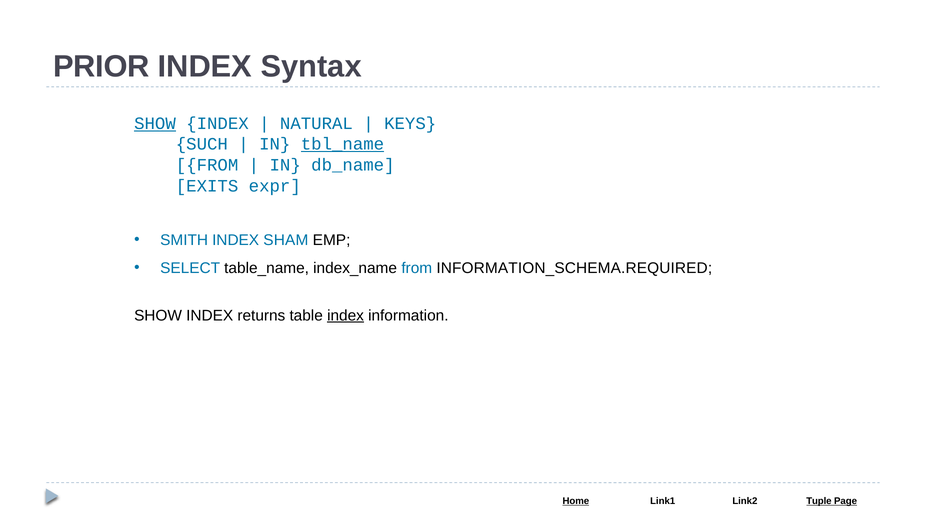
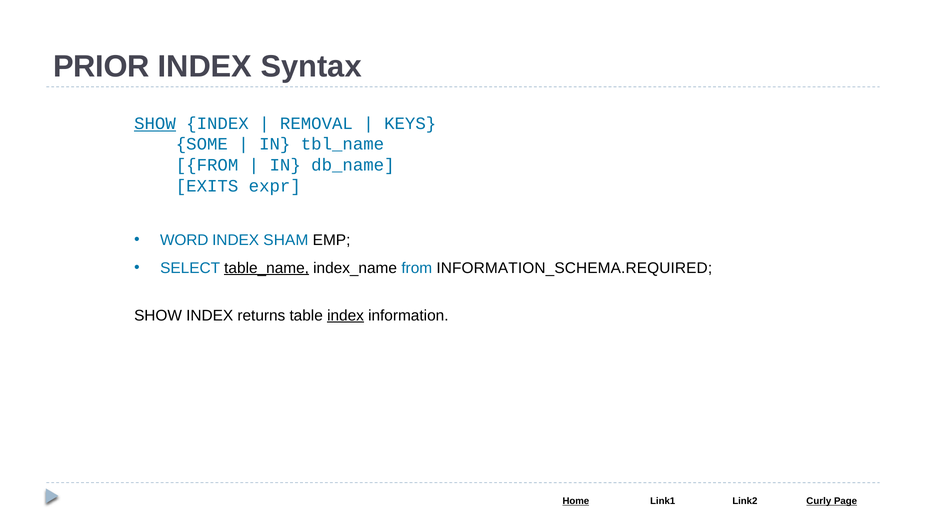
NATURAL: NATURAL -> REMOVAL
SUCH: SUCH -> SOME
tbl_name underline: present -> none
SMITH: SMITH -> WORD
table_name underline: none -> present
Tuple: Tuple -> Curly
